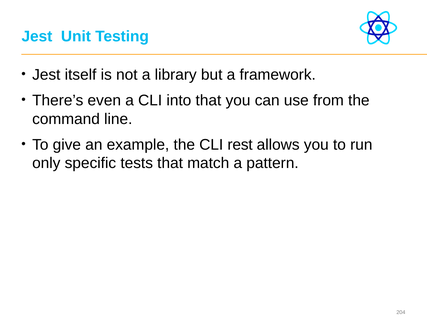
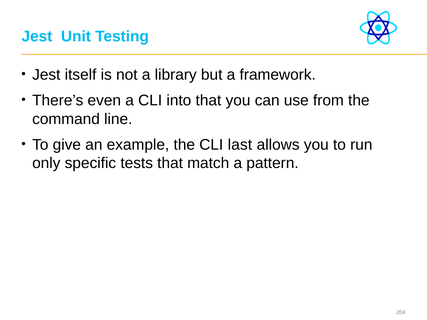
rest: rest -> last
